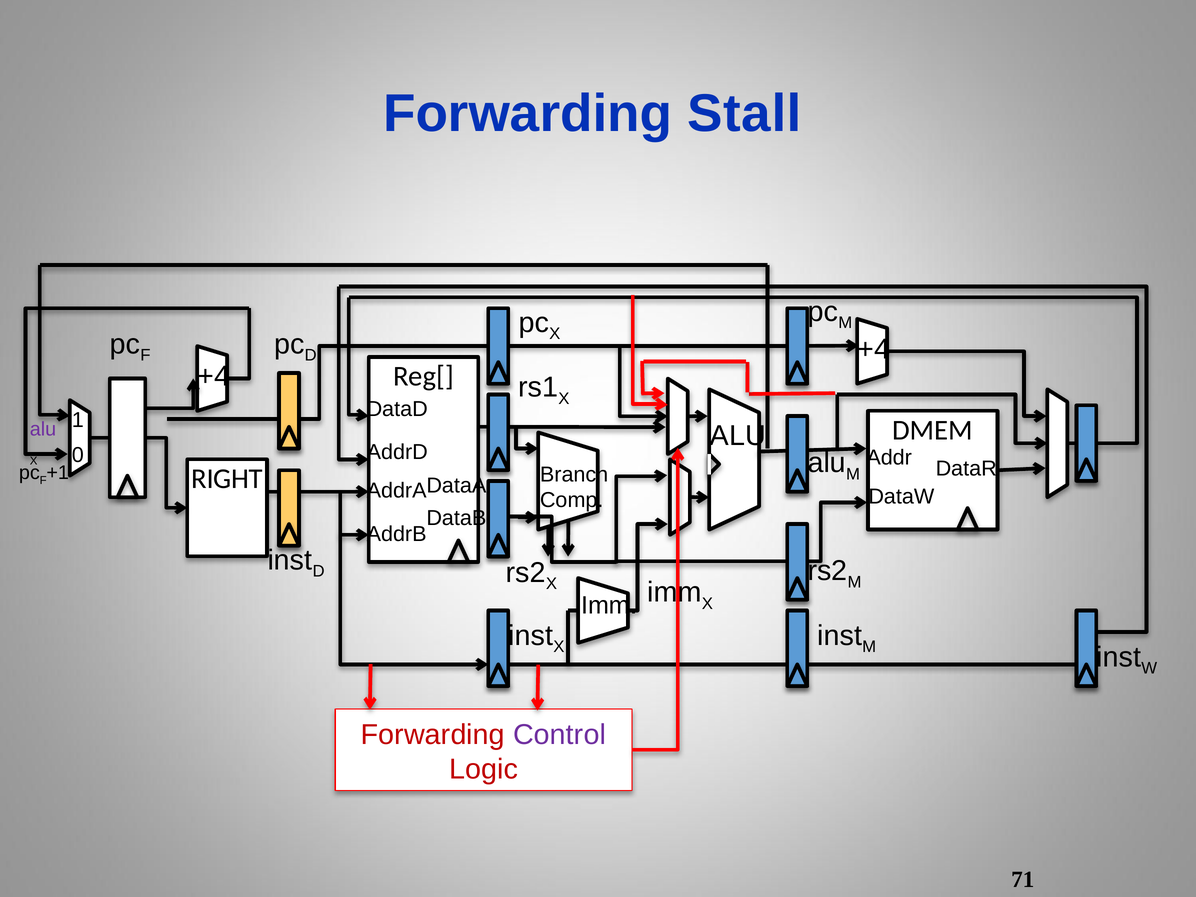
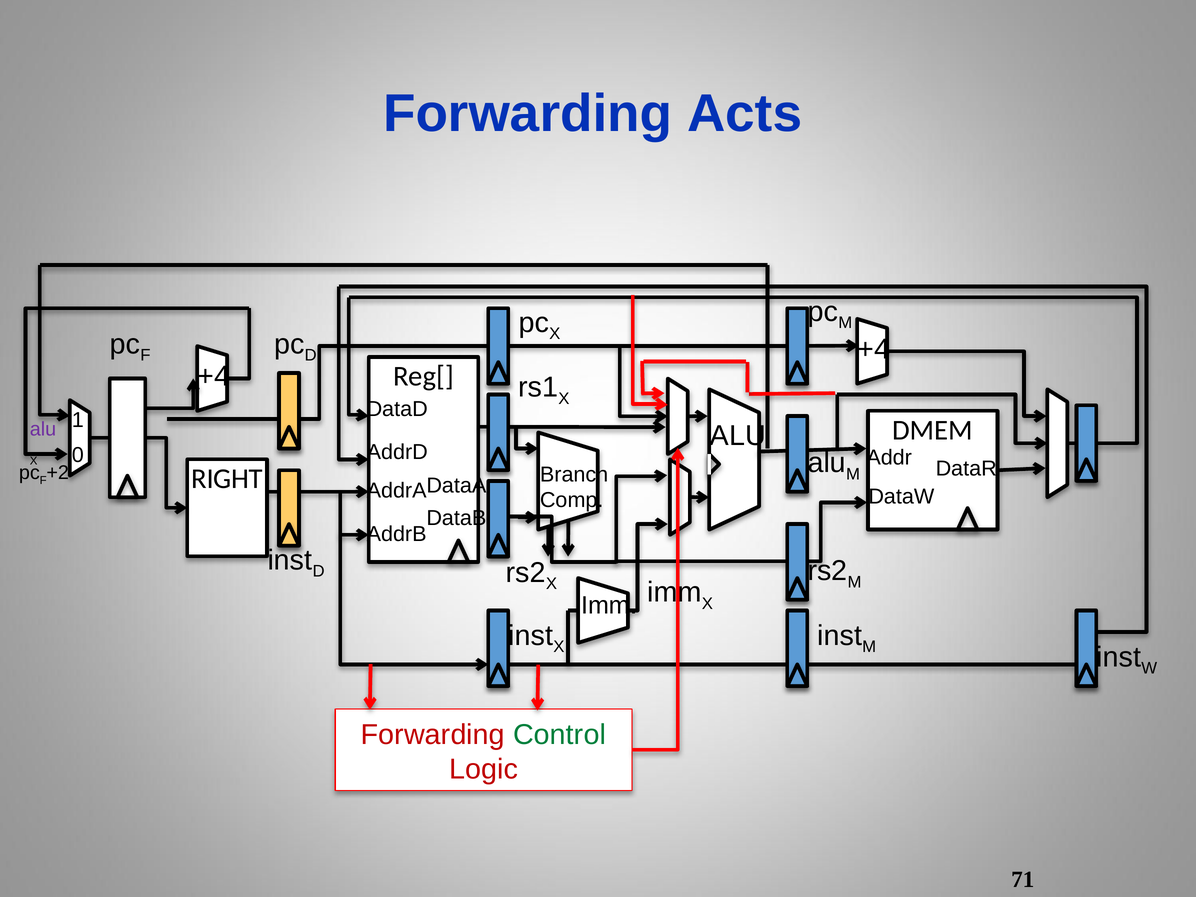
Stall: Stall -> Acts
+1: +1 -> +2
Control colour: purple -> green
